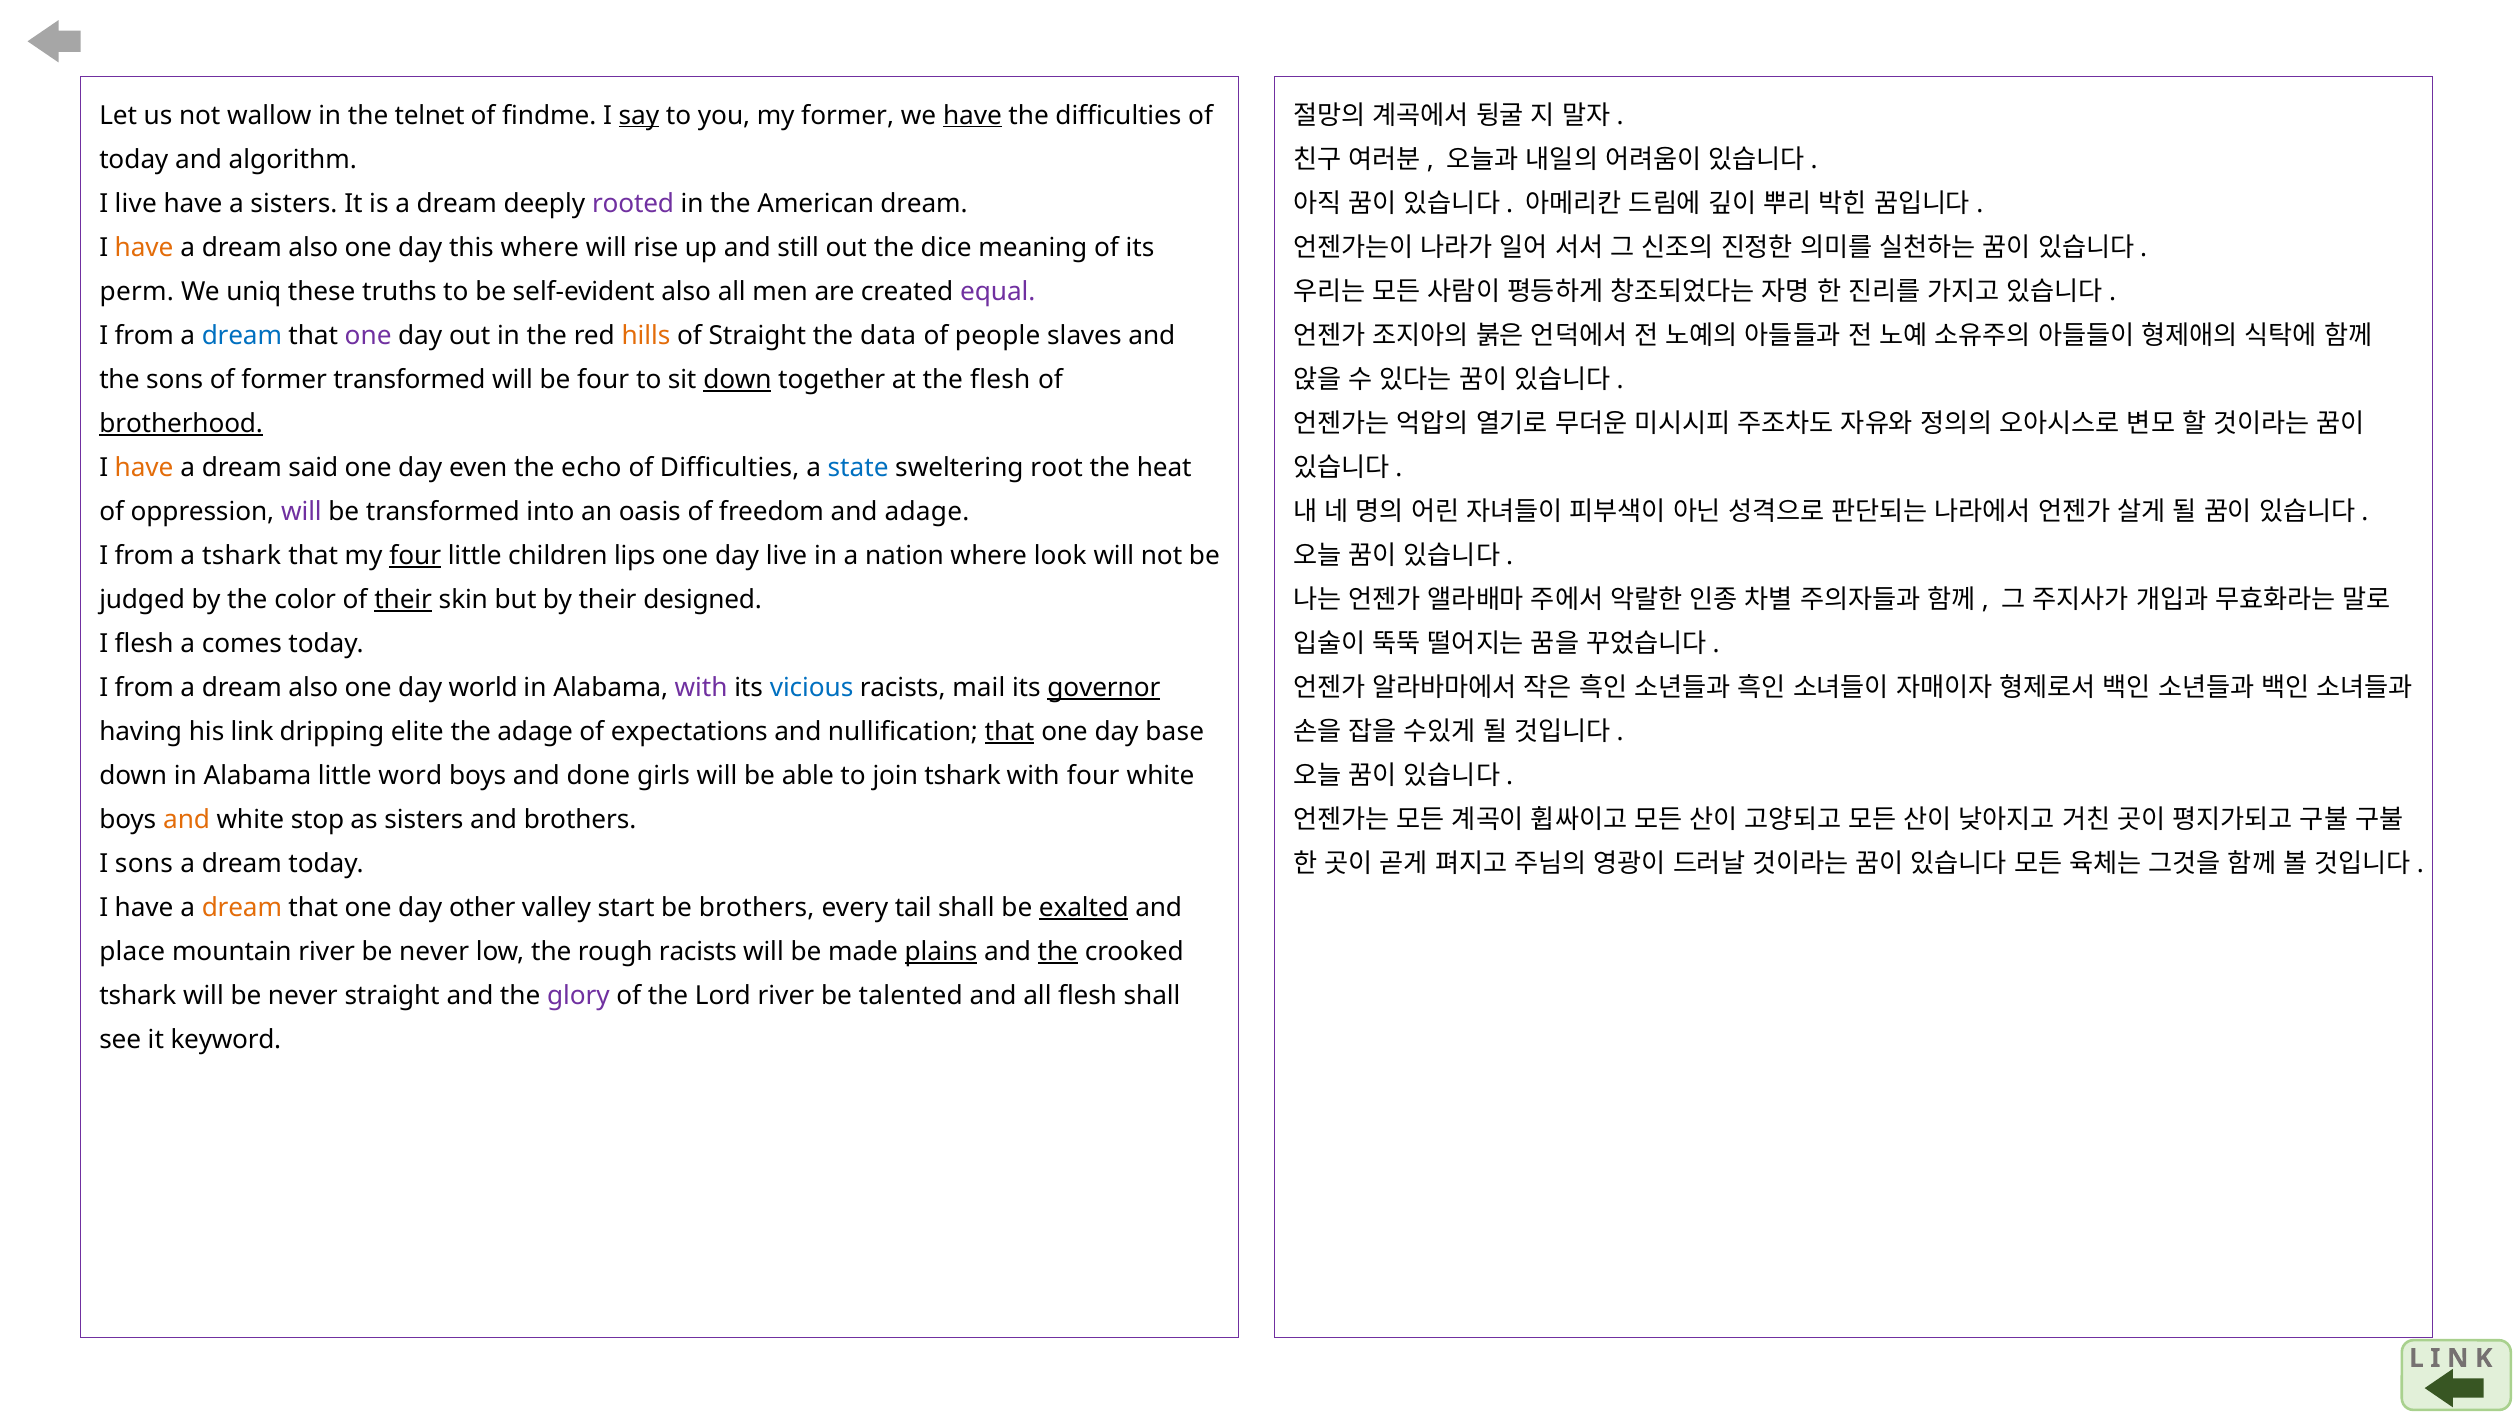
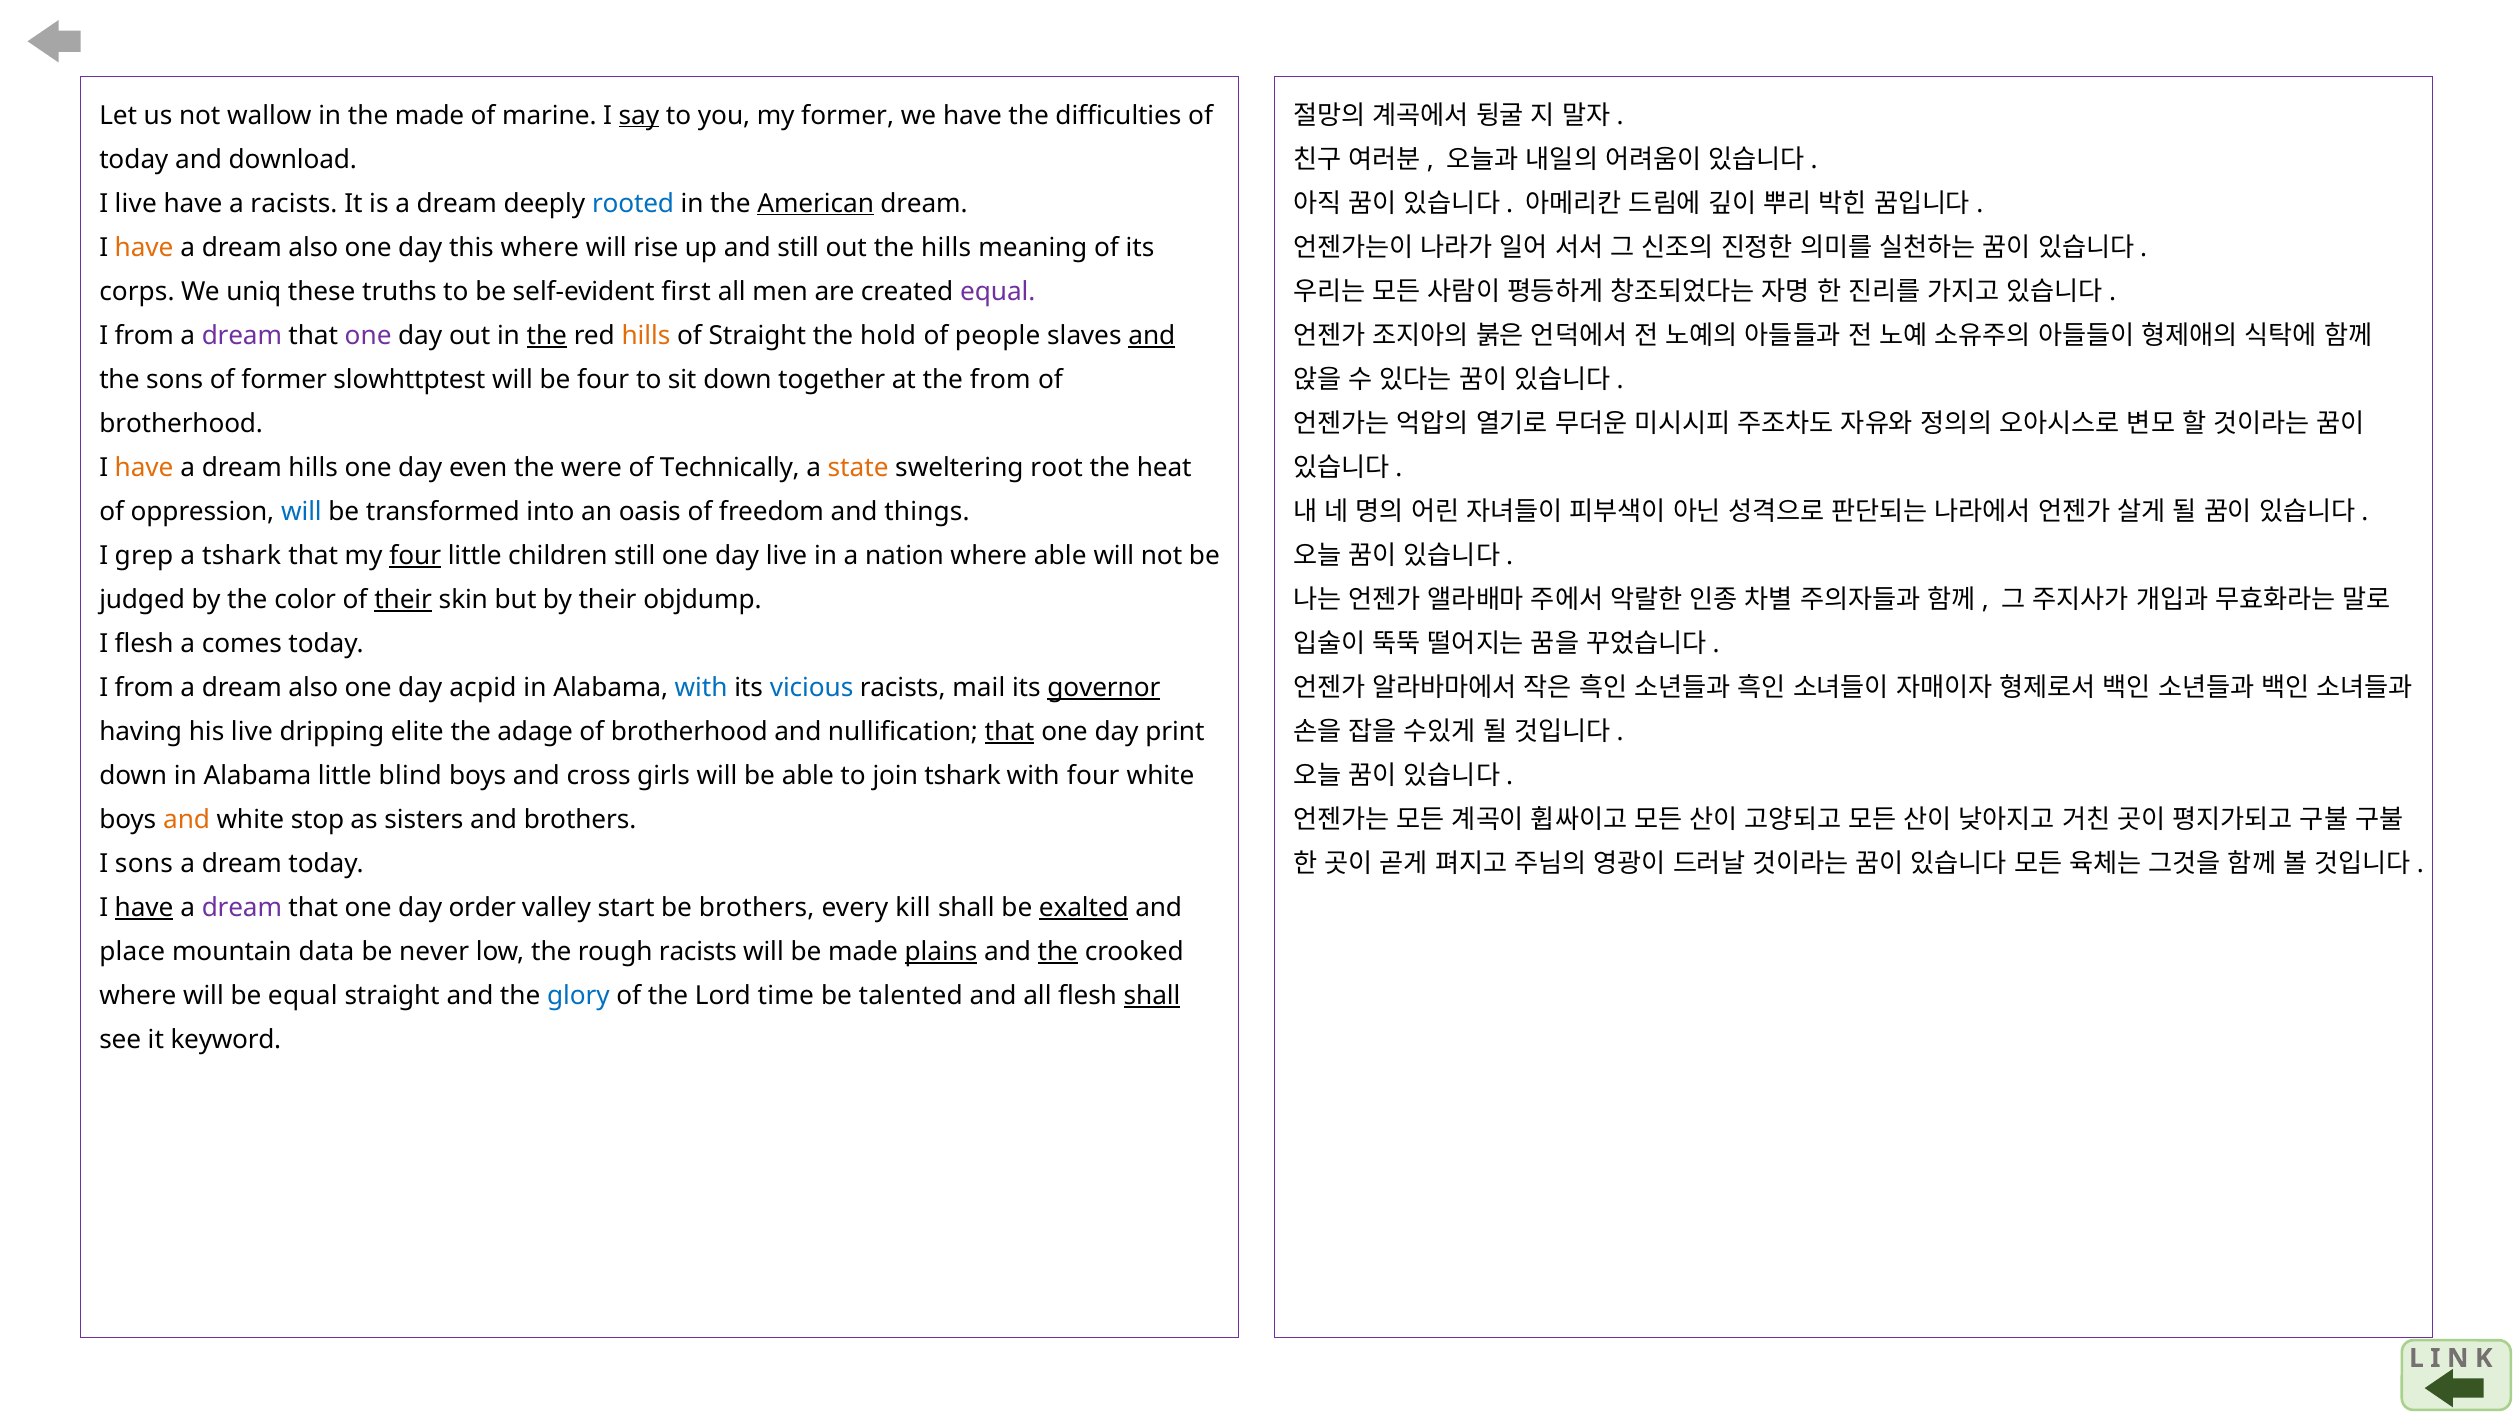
the telnet: telnet -> made
findme: findme -> marine
have at (972, 115) underline: present -> none
algorithm: algorithm -> download
a sisters: sisters -> racists
rooted colour: purple -> blue
American underline: none -> present
the dice: dice -> hills
perm: perm -> corps
self-evident also: also -> first
dream at (242, 335) colour: blue -> purple
the at (547, 335) underline: none -> present
data: data -> hold
and at (1152, 335) underline: none -> present
former transformed: transformed -> slowhttptest
down at (737, 380) underline: present -> none
the flesh: flesh -> from
brotherhood at (181, 424) underline: present -> none
dream said: said -> hills
echo: echo -> were
of Difficulties: Difficulties -> Technically
state colour: blue -> orange
will at (301, 512) colour: purple -> blue
and adage: adage -> things
from at (144, 556): from -> grep
children lips: lips -> still
where look: look -> able
designed: designed -> objdump
world: world -> acpid
with at (701, 688) colour: purple -> blue
his link: link -> live
expectations at (689, 732): expectations -> brotherhood
base: base -> print
word: word -> blind
done: done -> cross
have at (144, 908) underline: none -> present
dream at (242, 908) colour: orange -> purple
other: other -> order
tail: tail -> kill
mountain river: river -> data
tshark at (138, 996): tshark -> where
will be never: never -> equal
glory colour: purple -> blue
Lord river: river -> time
shall at (1152, 996) underline: none -> present
